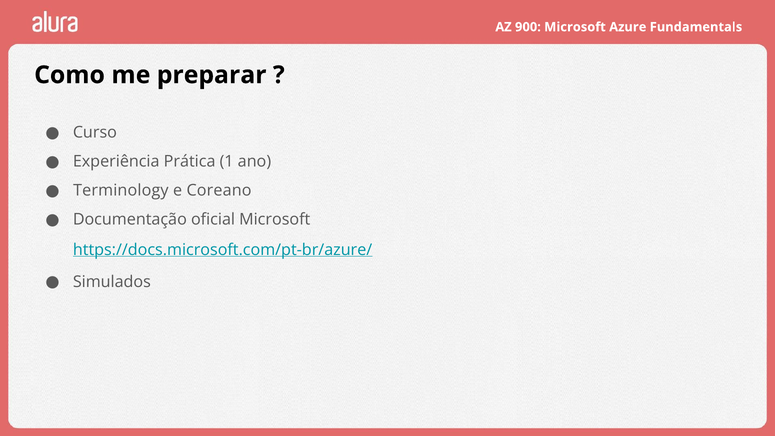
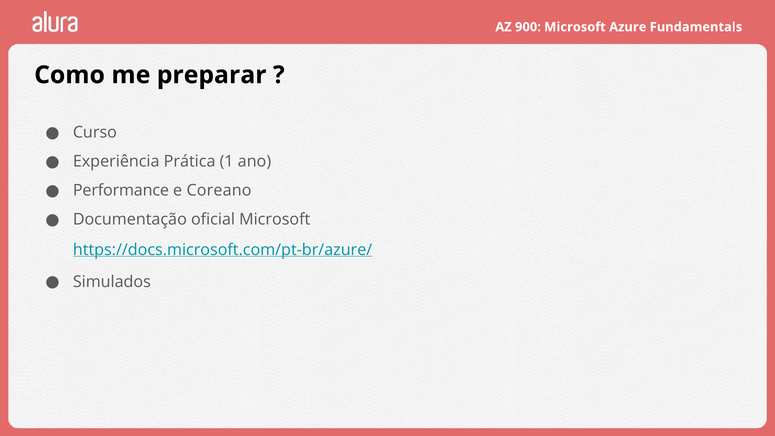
Terminology: Terminology -> Performance
